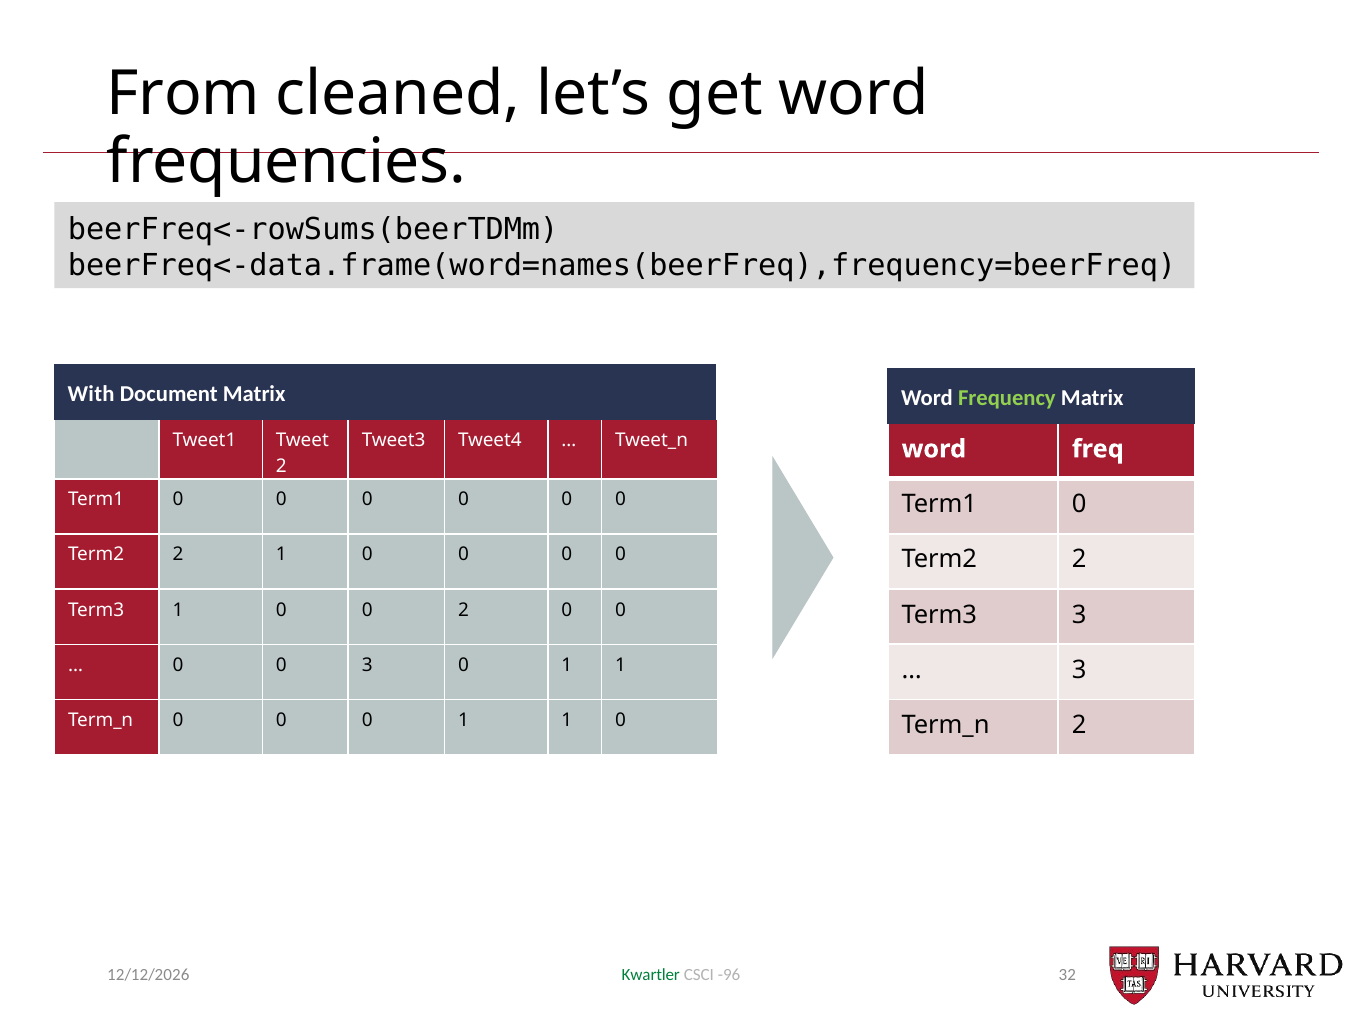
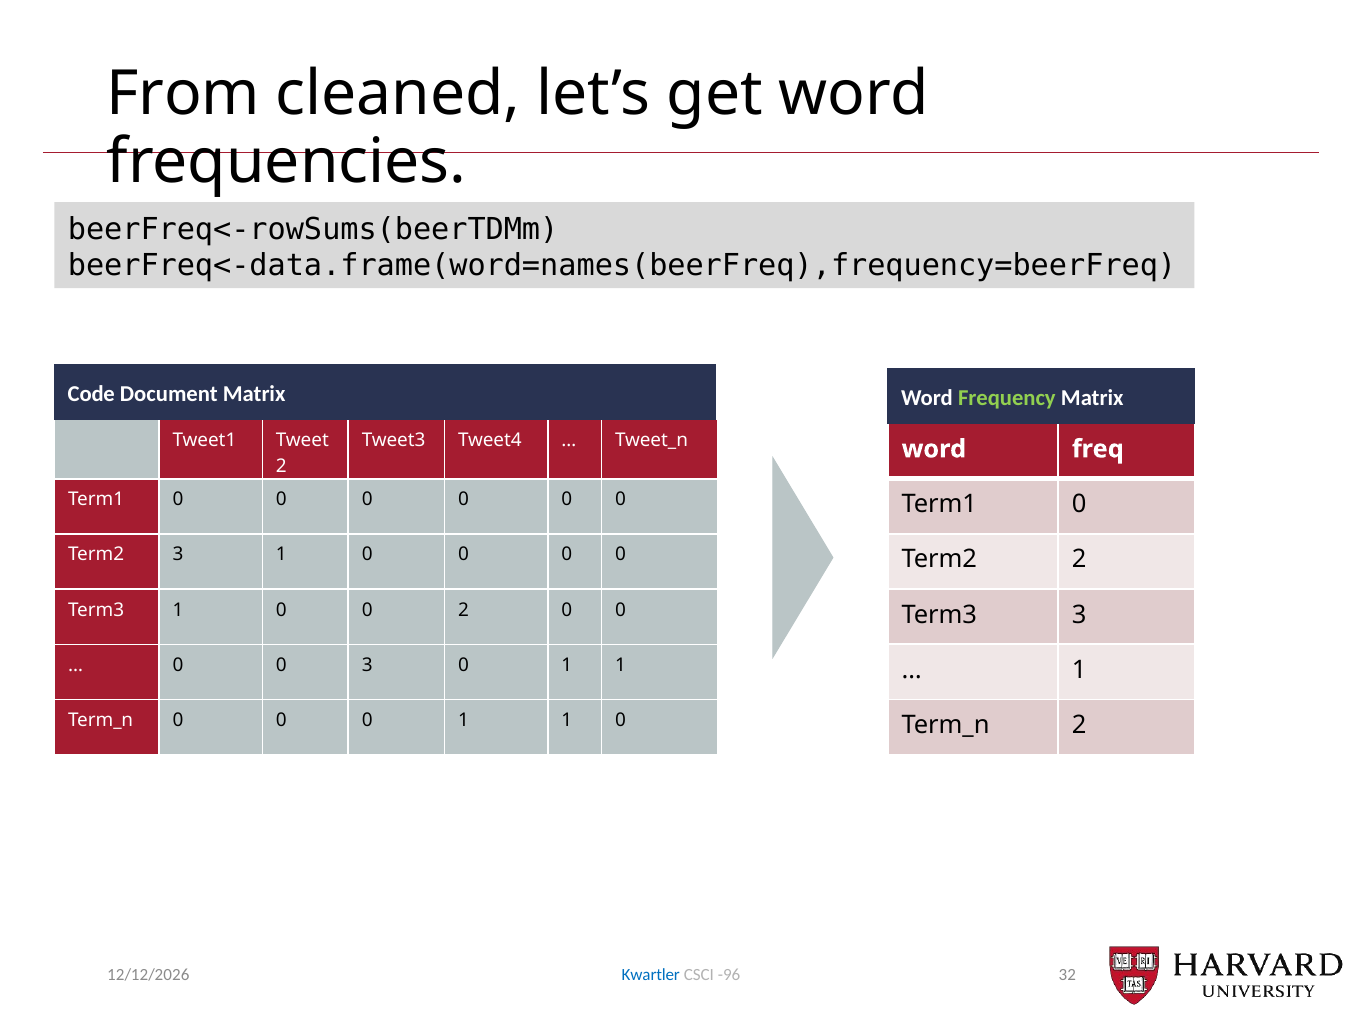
With: With -> Code
2 at (178, 555): 2 -> 3
3 at (1079, 670): 3 -> 1
Kwartler colour: green -> blue
